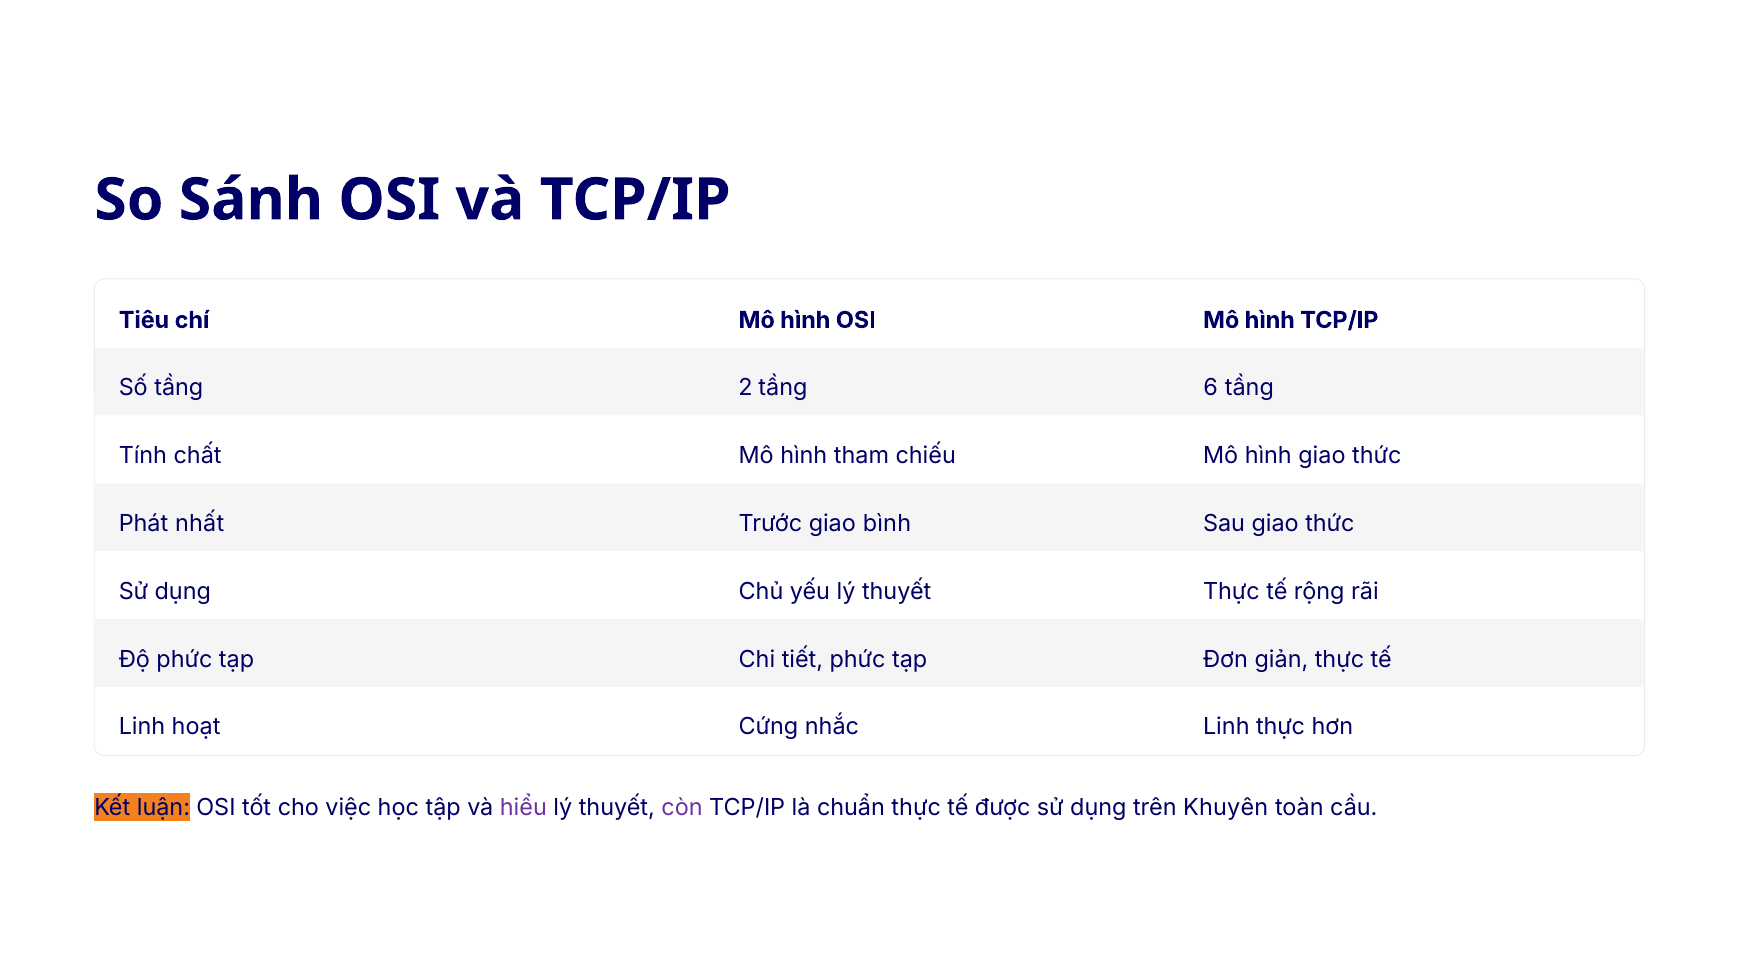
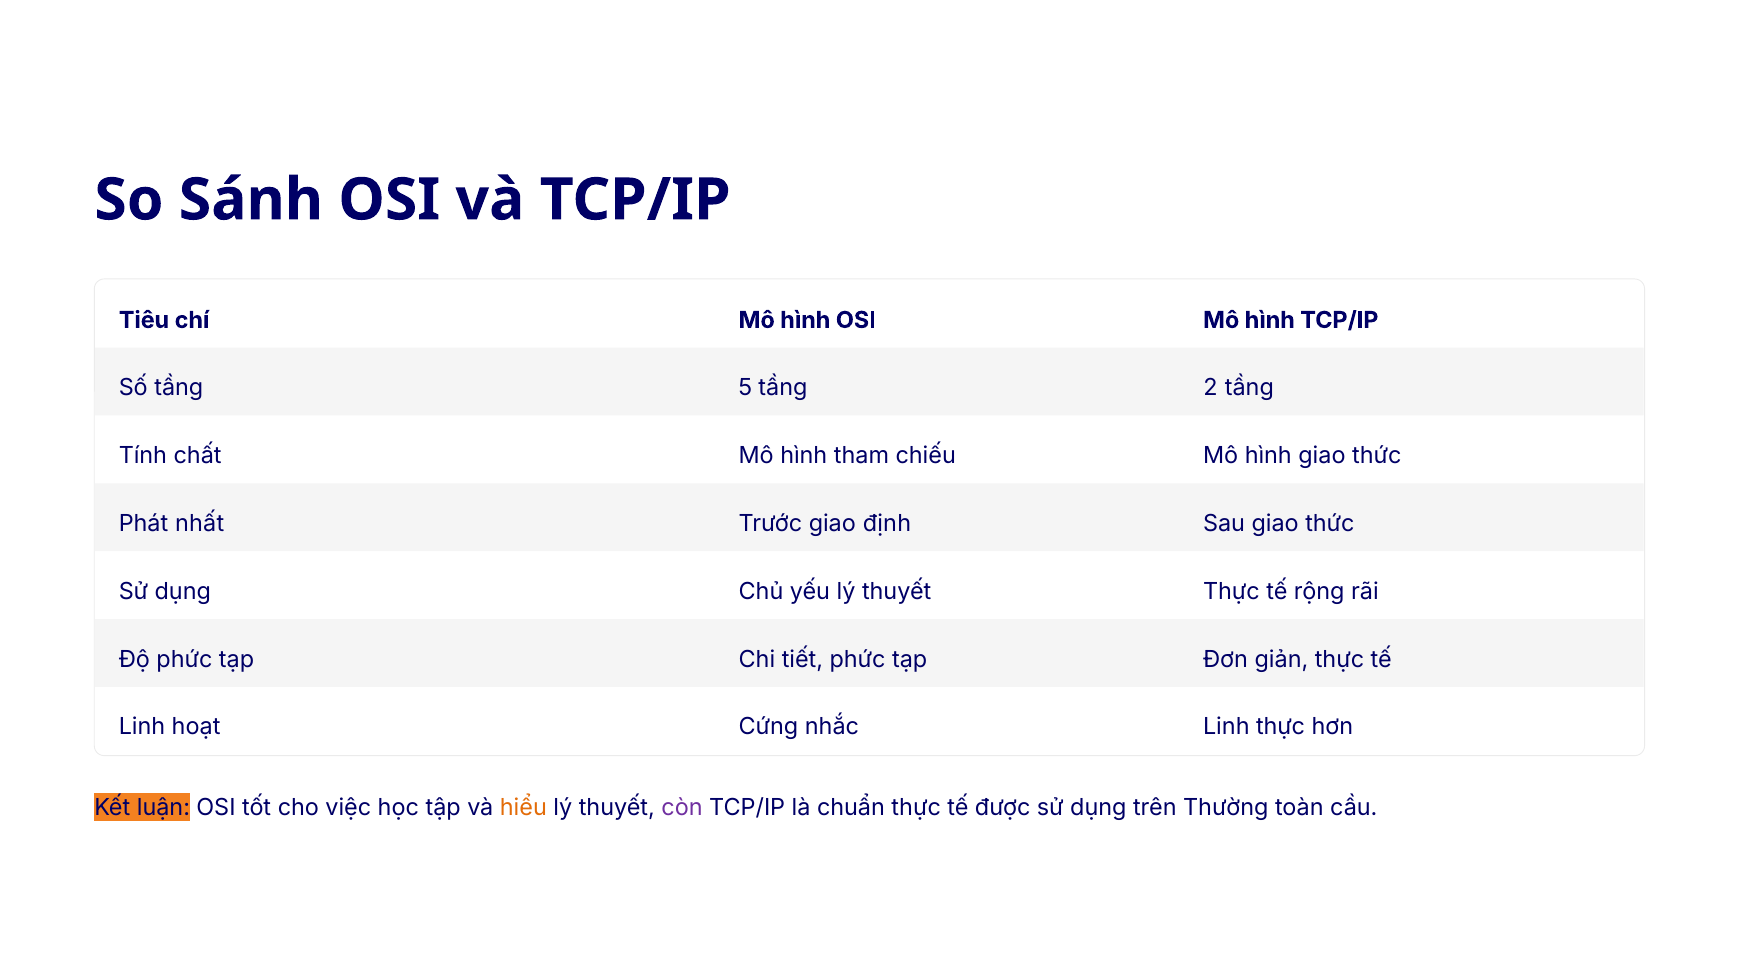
2: 2 -> 5
6: 6 -> 2
bình: bình -> định
hiểu colour: purple -> orange
Khuyên: Khuyên -> Thường
